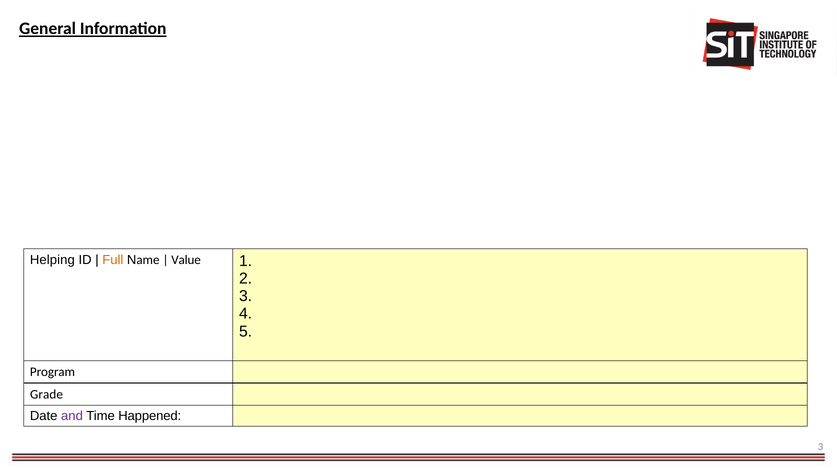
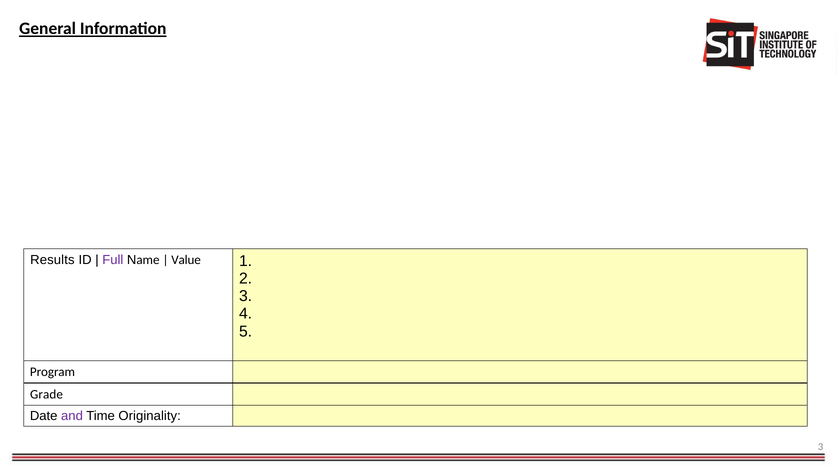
Helping: Helping -> Results
Full colour: orange -> purple
Happened: Happened -> Originality
